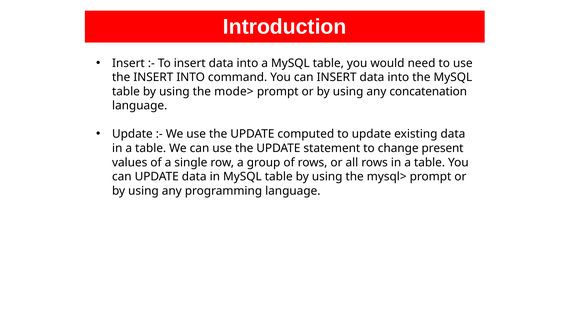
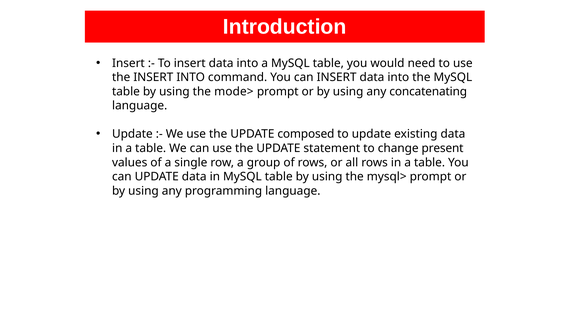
concatenation: concatenation -> concatenating
computed: computed -> composed
